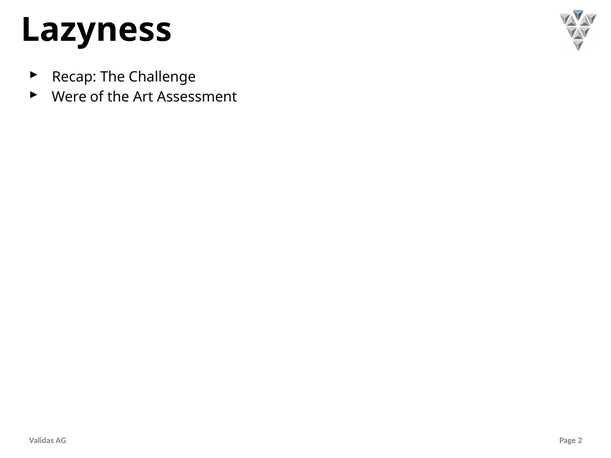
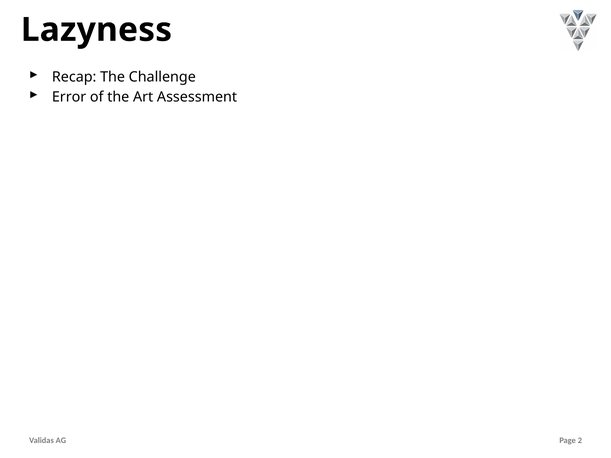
Were: Were -> Error
